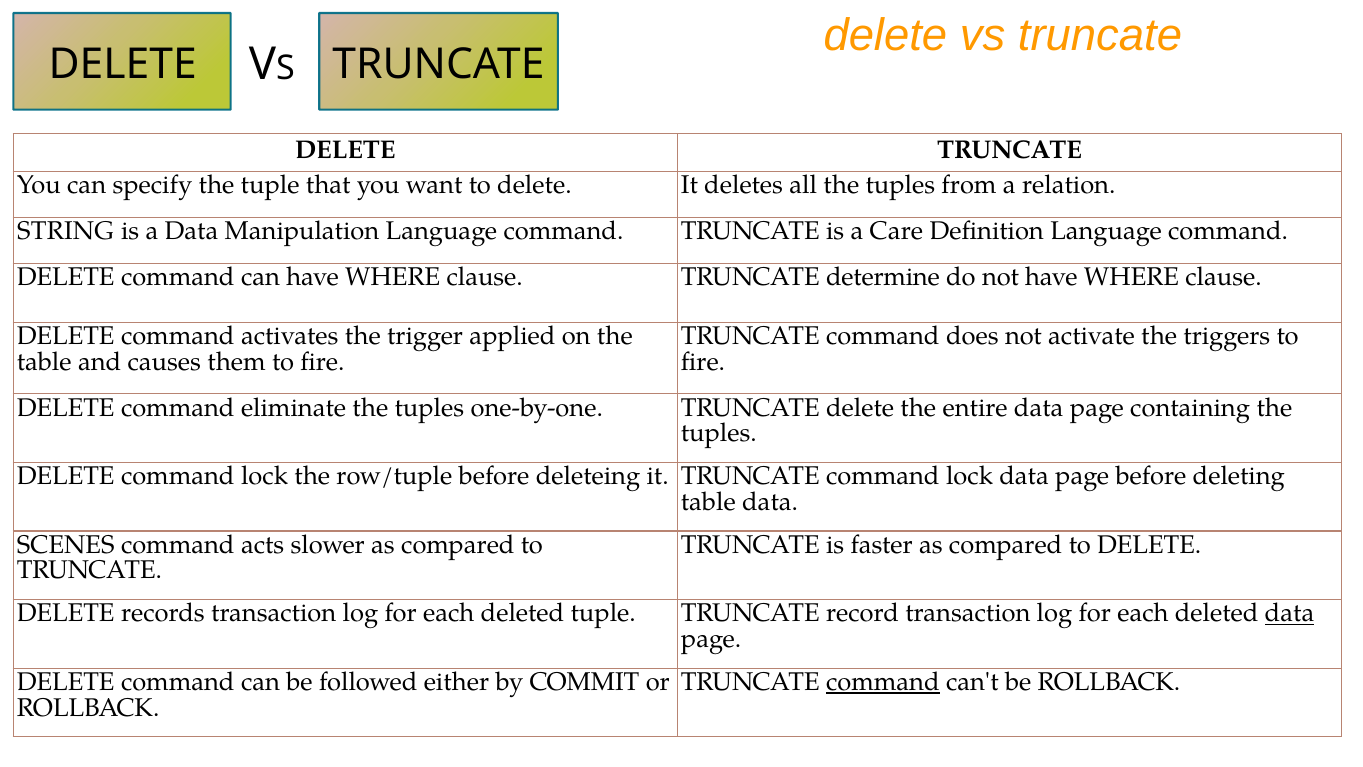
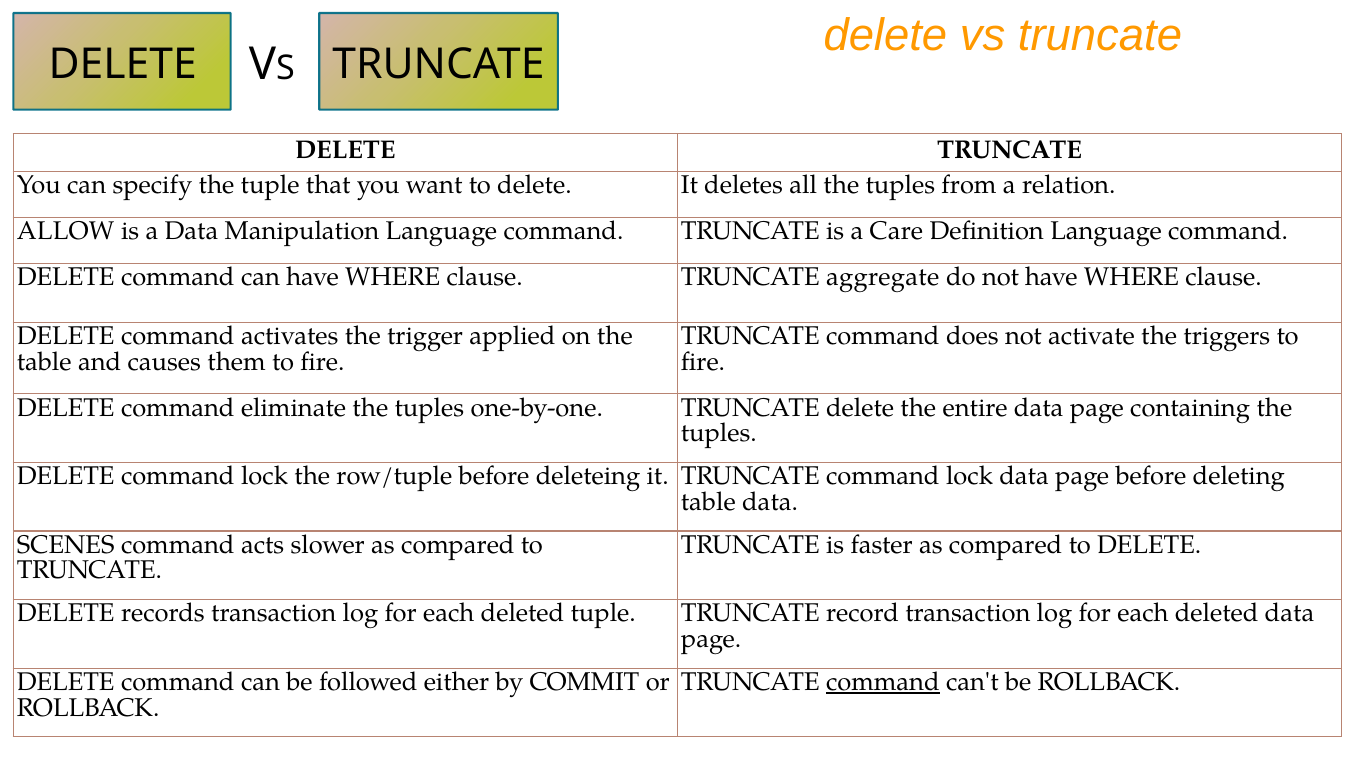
STRING: STRING -> ALLOW
determine: determine -> aggregate
data at (1290, 613) underline: present -> none
